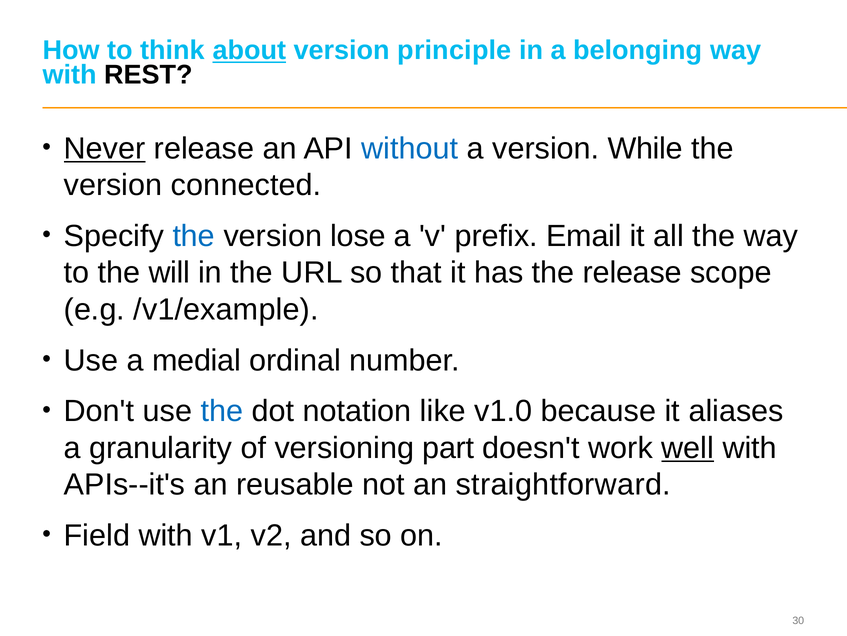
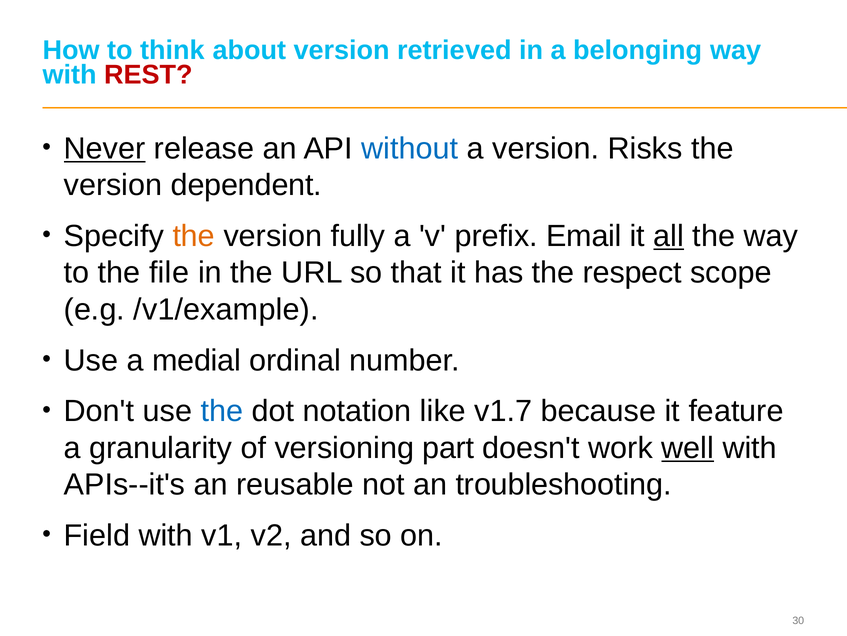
about underline: present -> none
principle: principle -> retrieved
REST colour: black -> red
While: While -> Risks
connected: connected -> dependent
the at (194, 236) colour: blue -> orange
lose: lose -> fully
all underline: none -> present
will: will -> file
the release: release -> respect
v1.0: v1.0 -> v1.7
aliases: aliases -> feature
straightforward: straightforward -> troubleshooting
